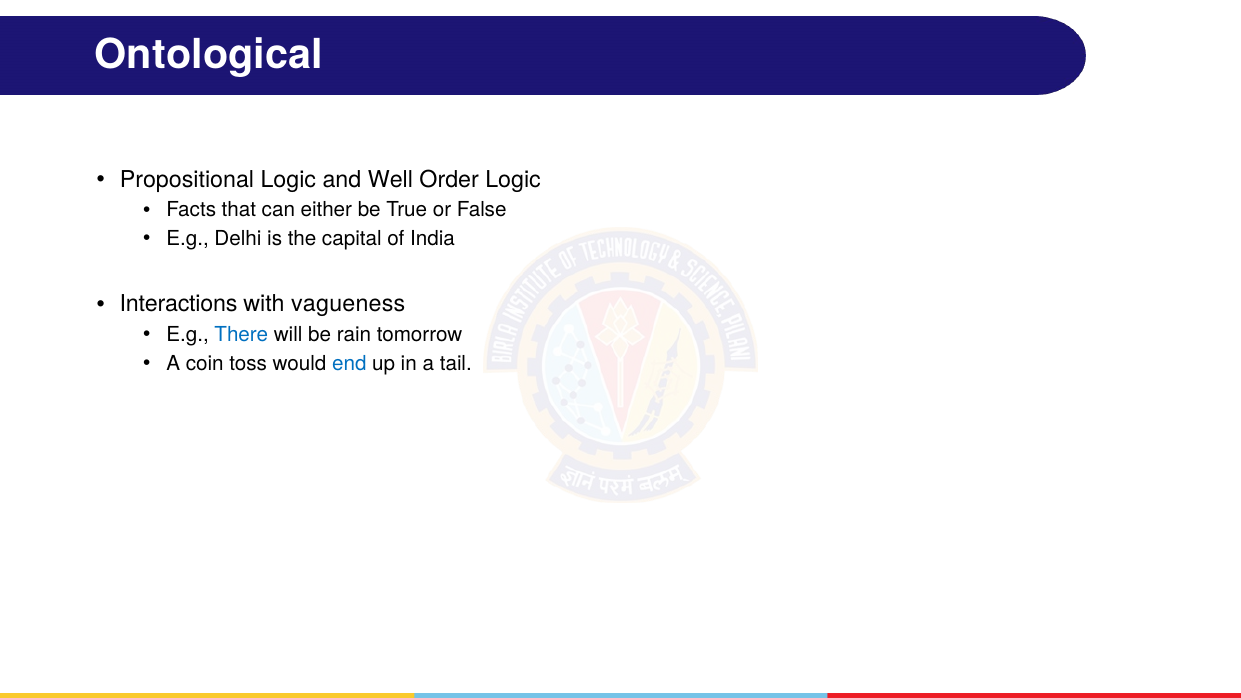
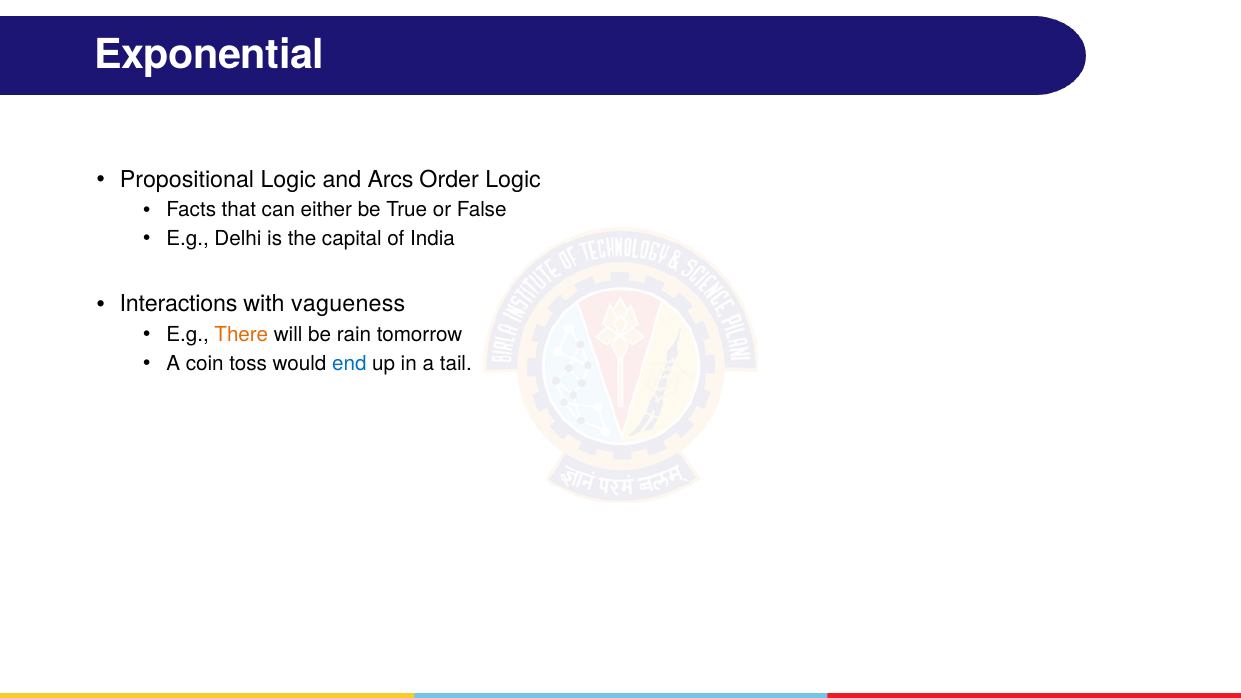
Ontological: Ontological -> Exponential
Well: Well -> Arcs
There colour: blue -> orange
